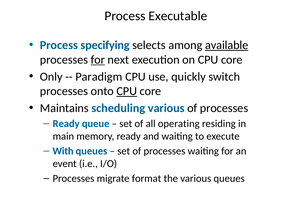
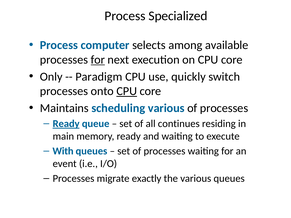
Executable: Executable -> Specialized
specifying: specifying -> computer
available underline: present -> none
Ready at (66, 124) underline: none -> present
operating: operating -> continues
format: format -> exactly
